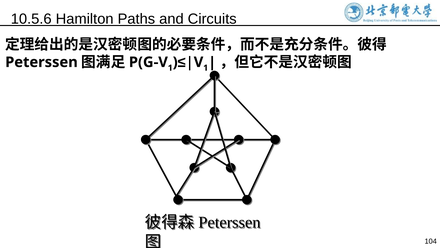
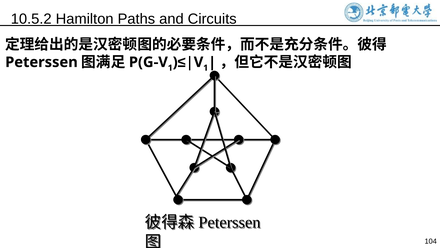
10.5.6: 10.5.6 -> 10.5.2
